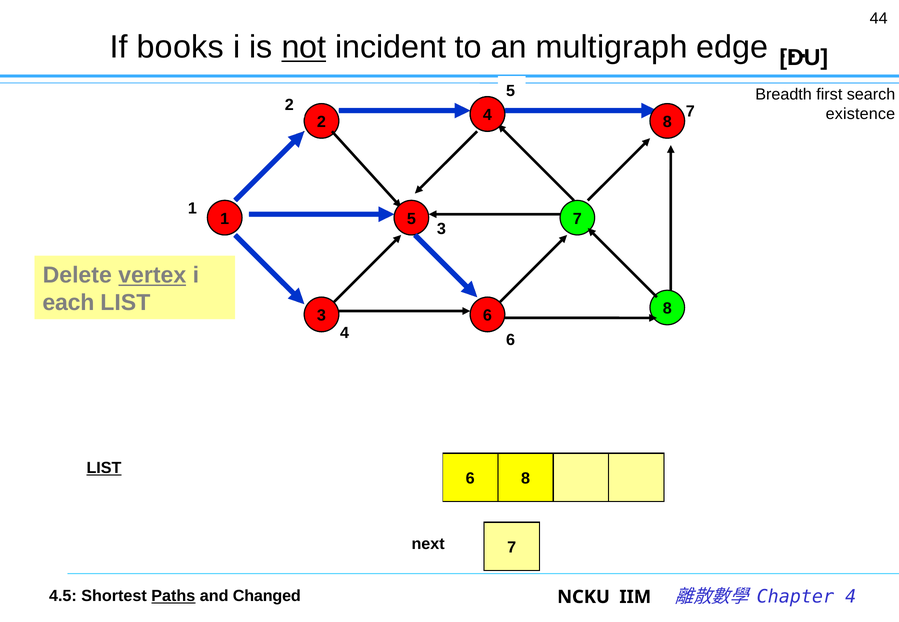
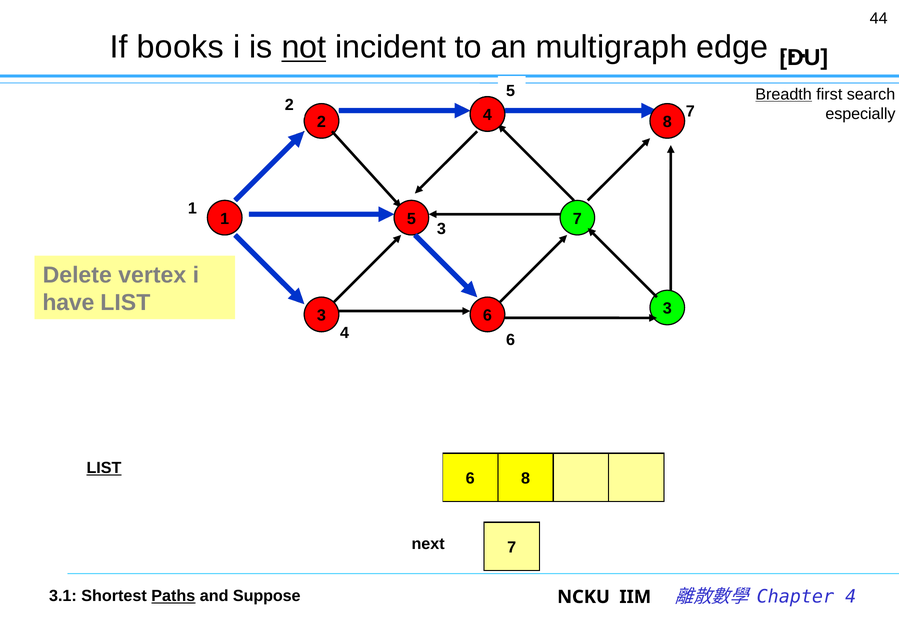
Breadth underline: none -> present
existence: existence -> especially
vertex underline: present -> none
each: each -> have
8 at (667, 309): 8 -> 3
4.5: 4.5 -> 3.1
Changed: Changed -> Suppose
